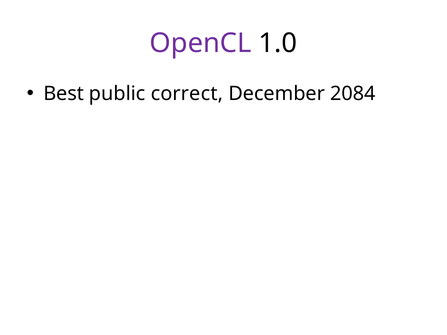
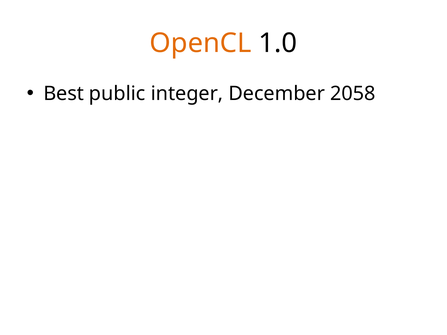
OpenCL colour: purple -> orange
correct: correct -> integer
2084: 2084 -> 2058
